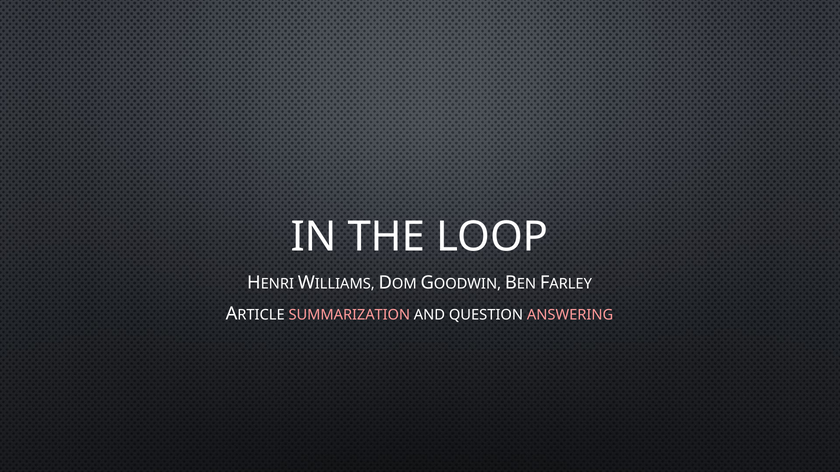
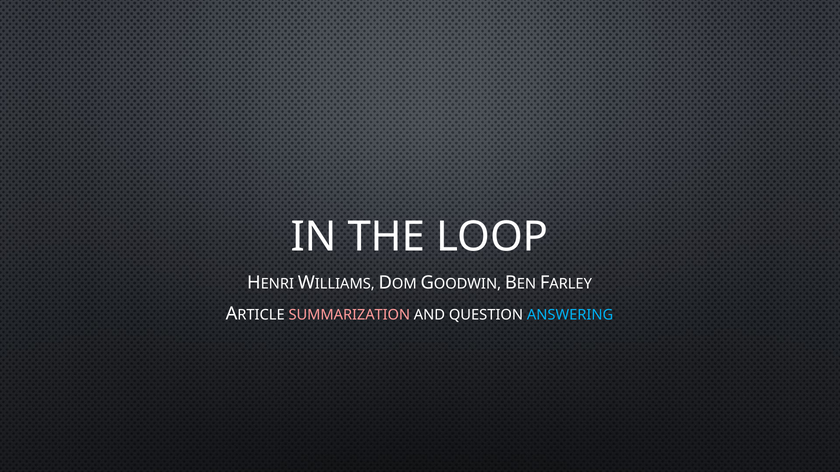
ANSWERING colour: pink -> light blue
